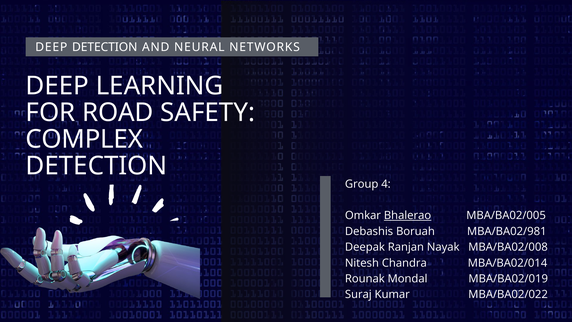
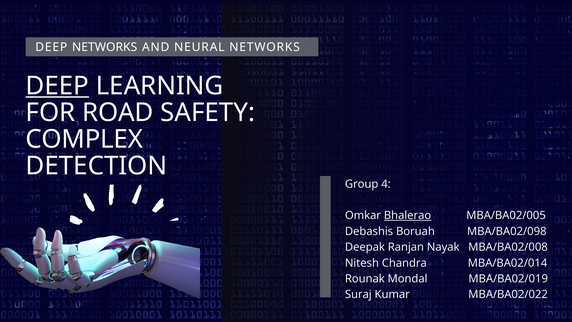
DEEP DETECTION: DETECTION -> NETWORKS
DEEP at (57, 86) underline: none -> present
MBA/BA02/981: MBA/BA02/981 -> MBA/BA02/098
